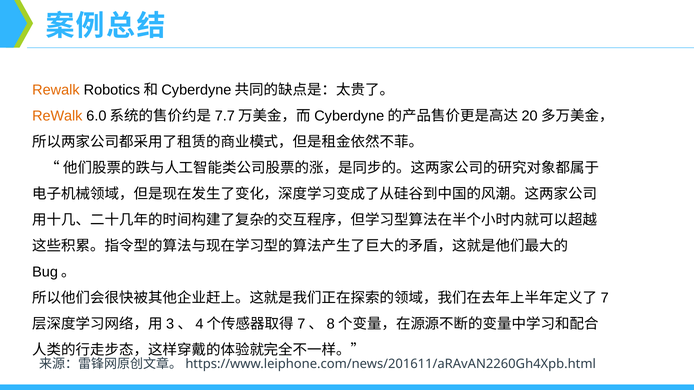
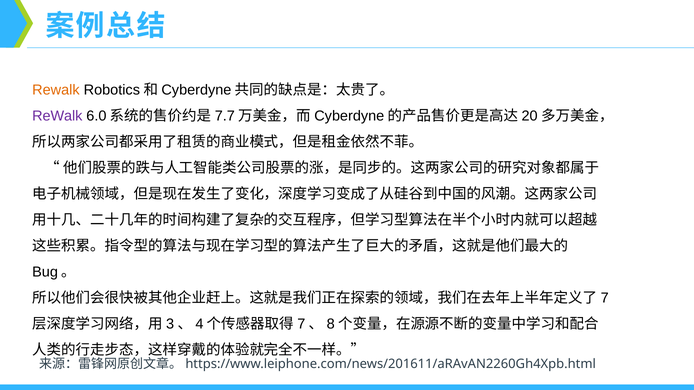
ReWalk at (57, 116) colour: orange -> purple
